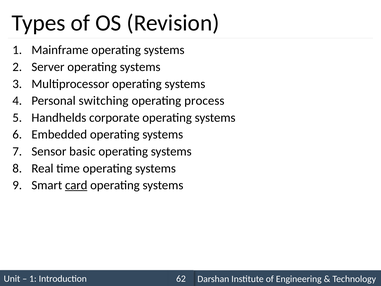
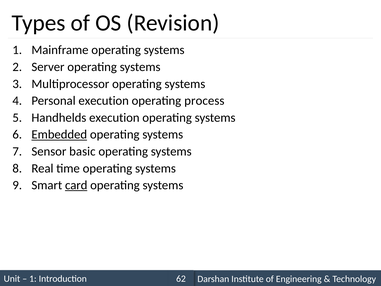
Personal switching: switching -> execution
Handhelds corporate: corporate -> execution
Embedded underline: none -> present
